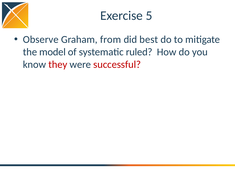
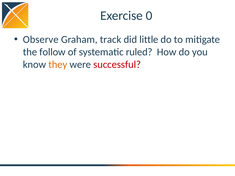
5: 5 -> 0
from: from -> track
best: best -> little
model: model -> follow
they colour: red -> orange
